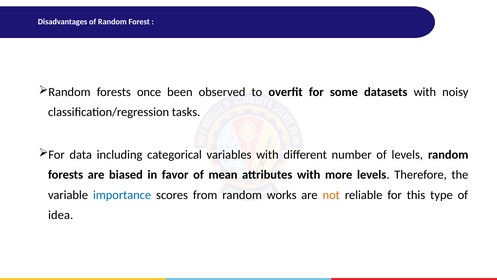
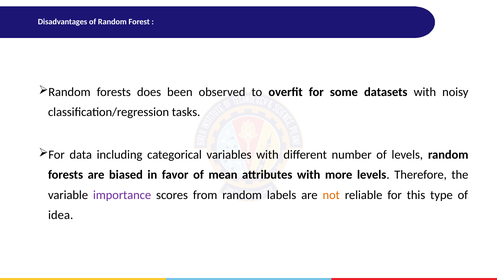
once: once -> does
importance colour: blue -> purple
works: works -> labels
